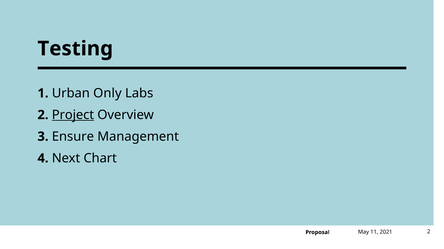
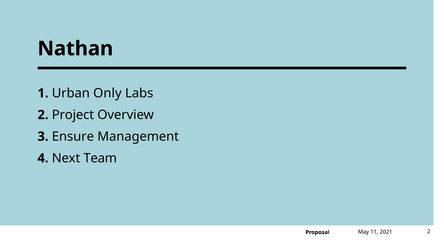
Testing: Testing -> Nathan
Project underline: present -> none
Chart: Chart -> Team
